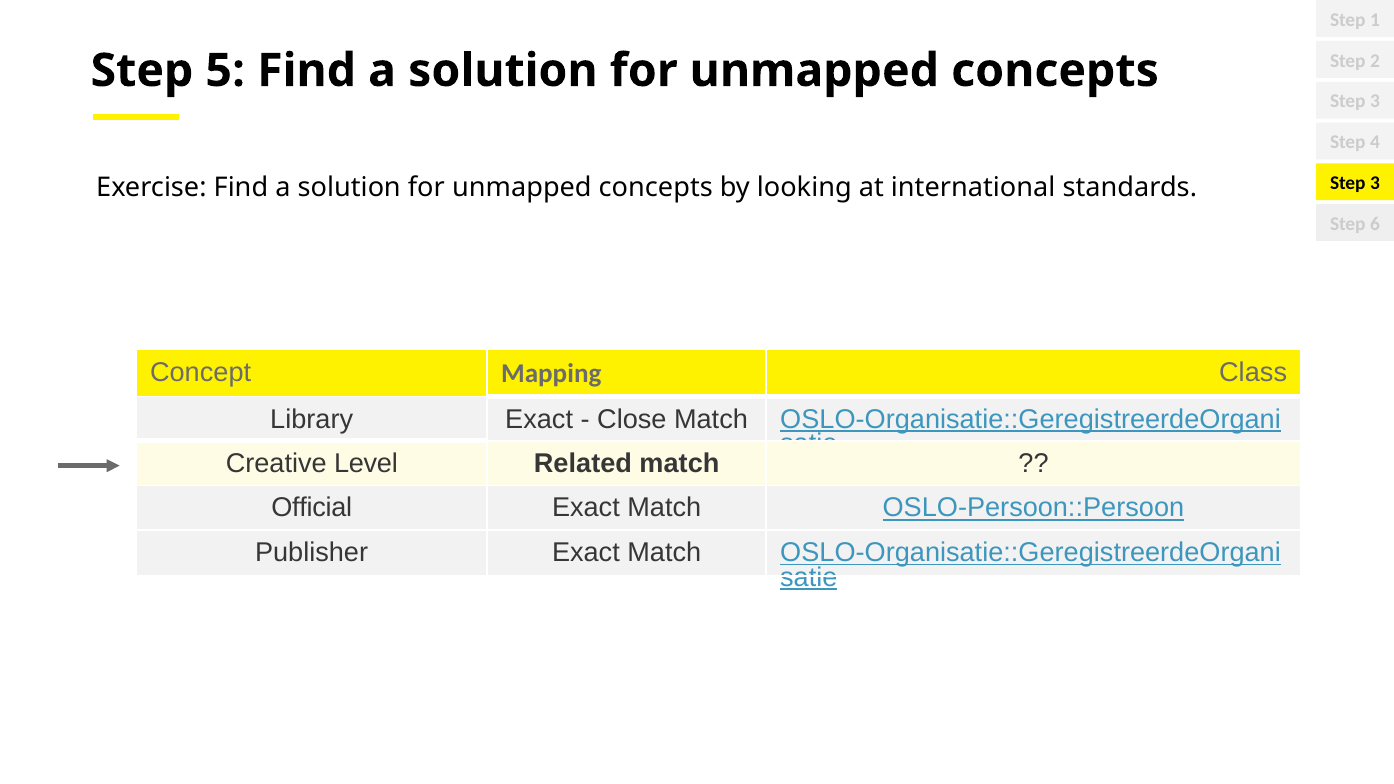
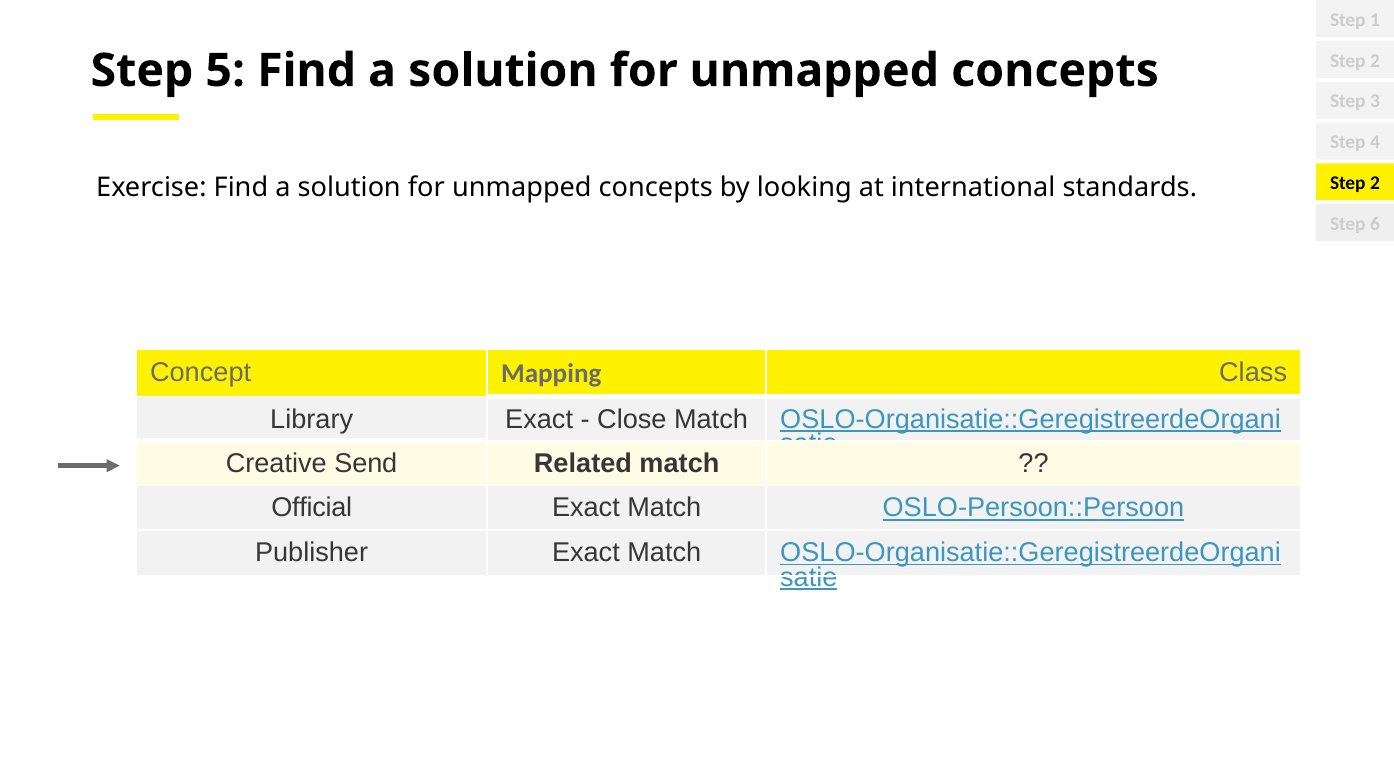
3 at (1375, 183): 3 -> 2
Level: Level -> Send
